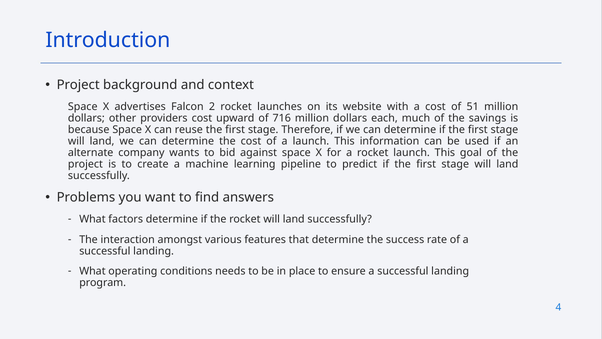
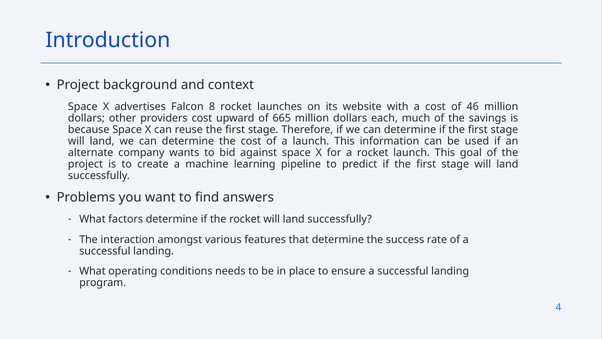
2: 2 -> 8
51: 51 -> 46
716: 716 -> 665
